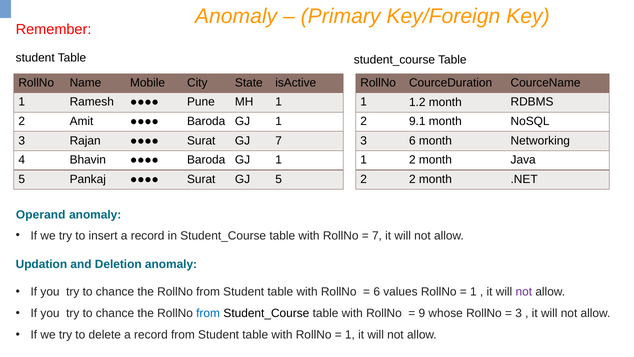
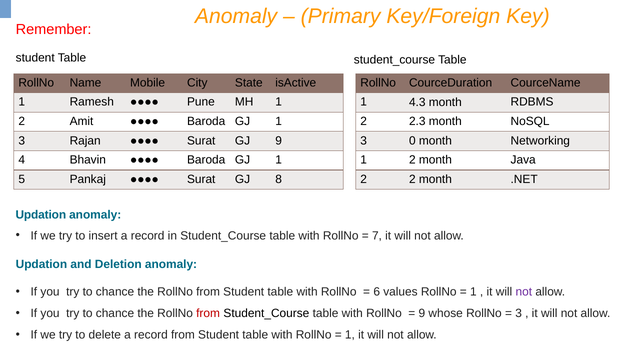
1.2: 1.2 -> 4.3
9.1: 9.1 -> 2.3
GJ 7: 7 -> 9
3 6: 6 -> 0
GJ 5: 5 -> 8
Operand at (41, 215): Operand -> Updation
from at (208, 313) colour: blue -> red
